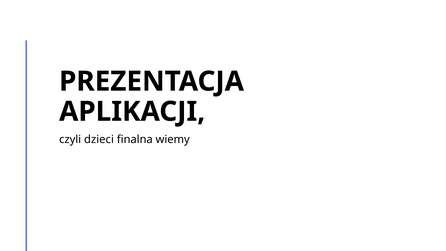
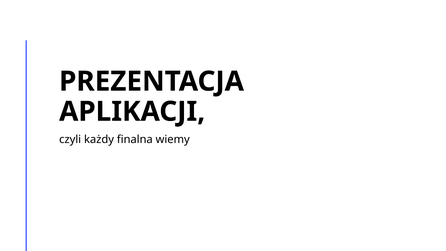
dzieci: dzieci -> każdy
